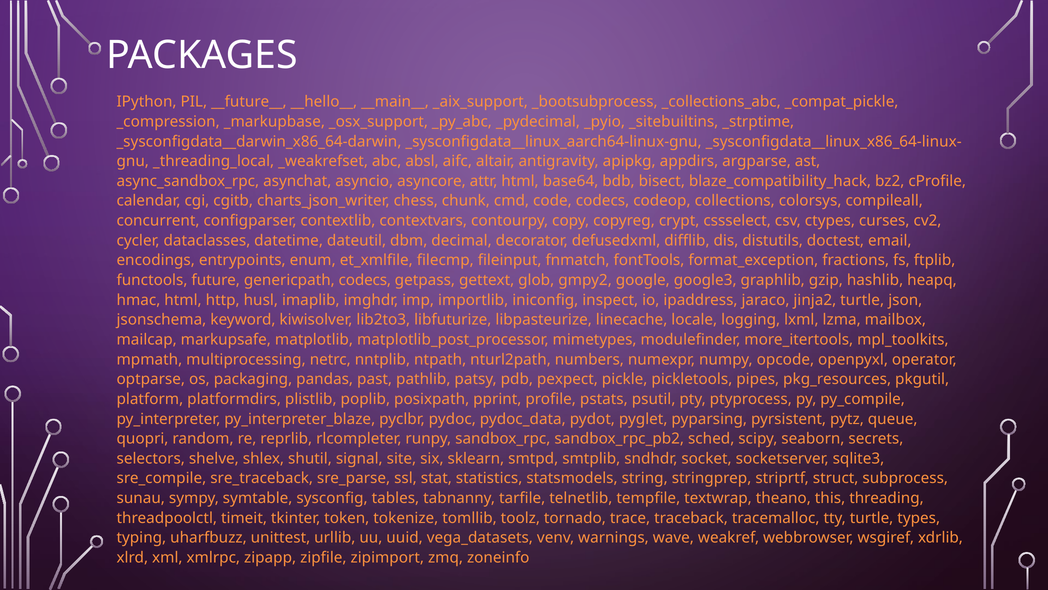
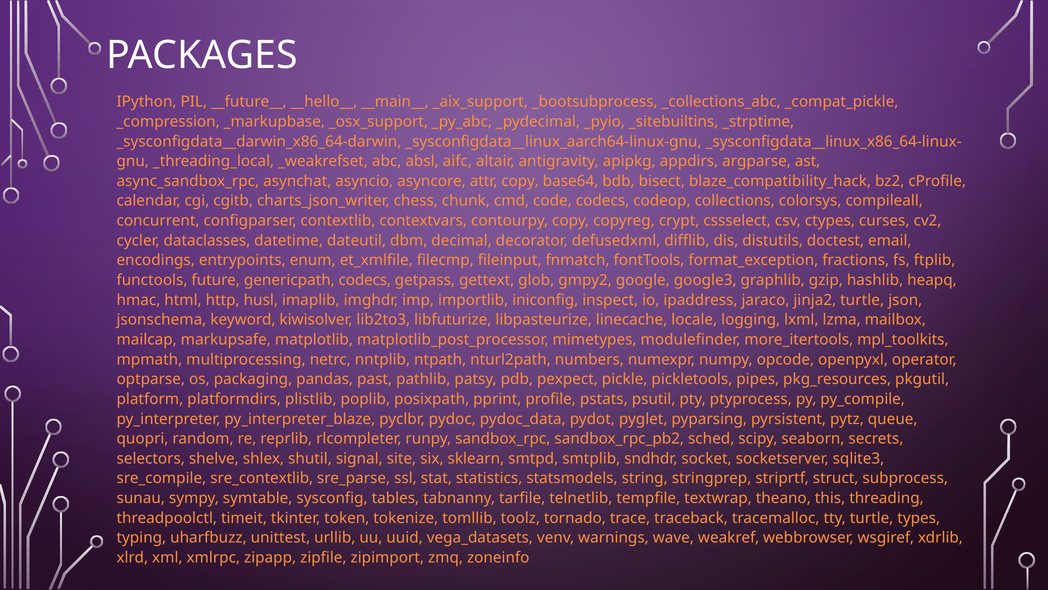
attr html: html -> copy
sre_traceback: sre_traceback -> sre_contextlib
